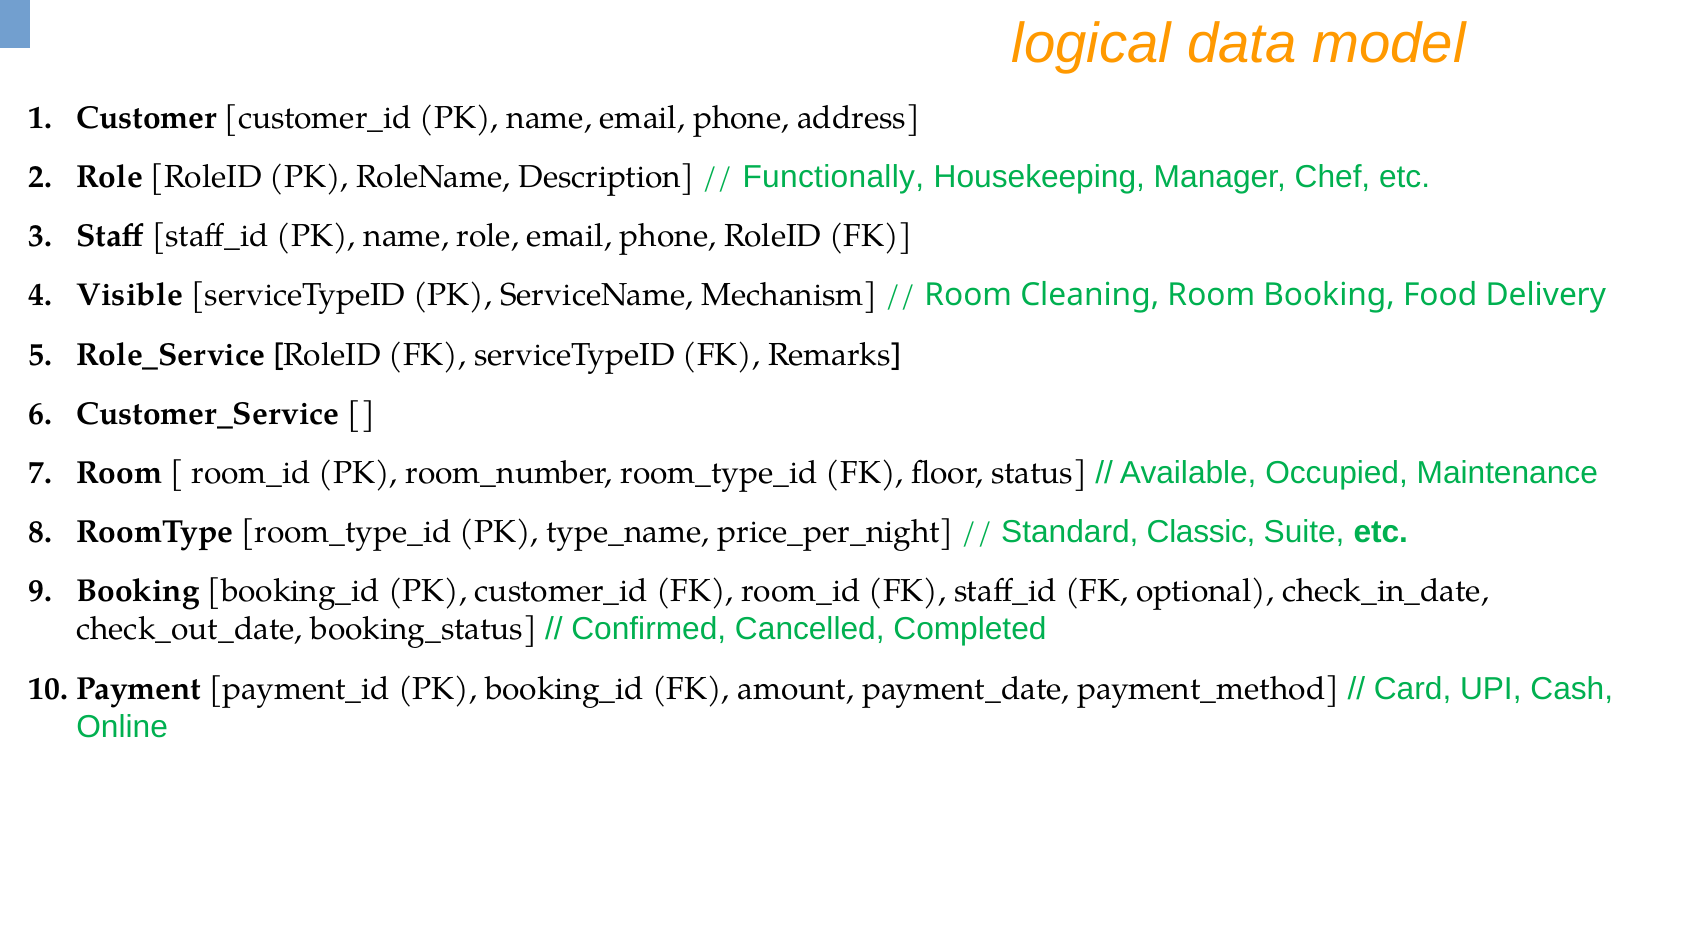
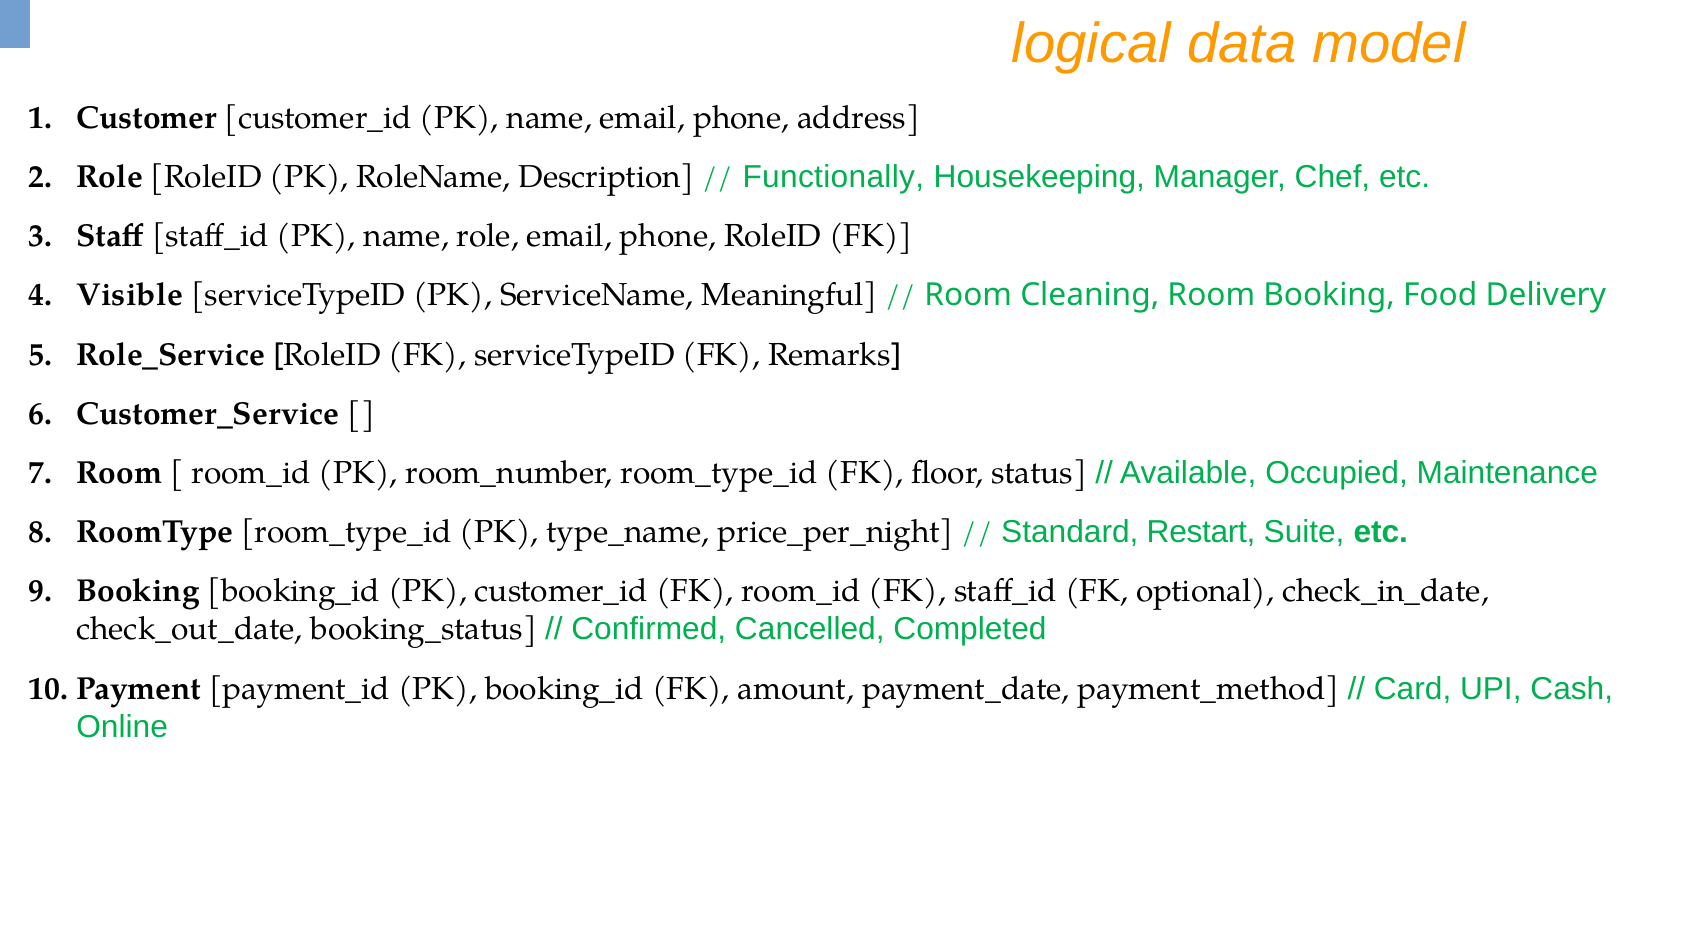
Mechanism: Mechanism -> Meaningful
Classic: Classic -> Restart
